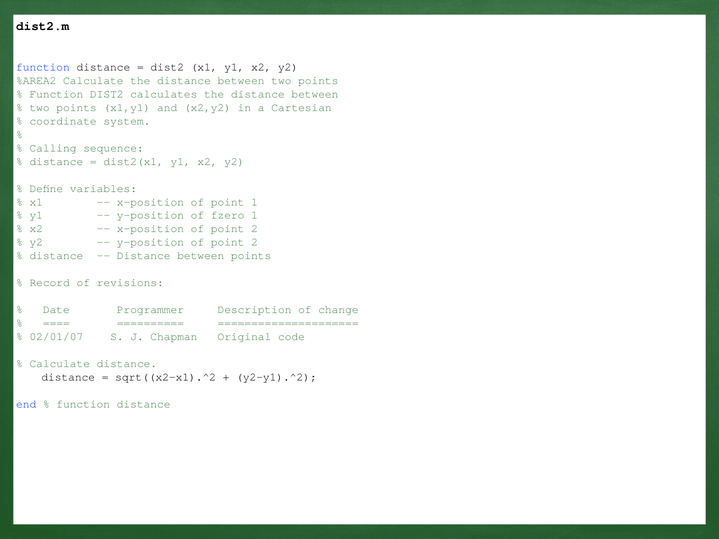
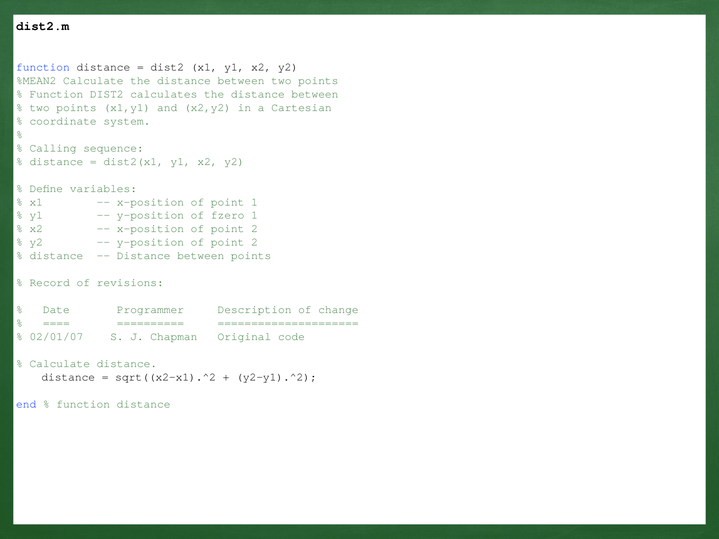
%AREA2: %AREA2 -> %MEAN2
